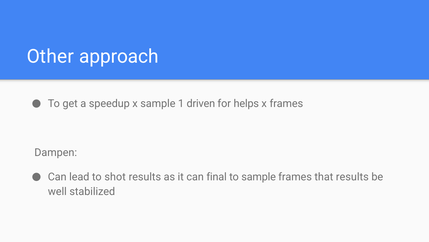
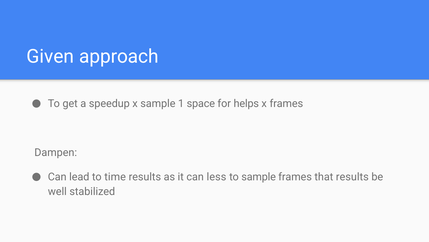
Other: Other -> Given
driven: driven -> space
shot: shot -> time
final: final -> less
